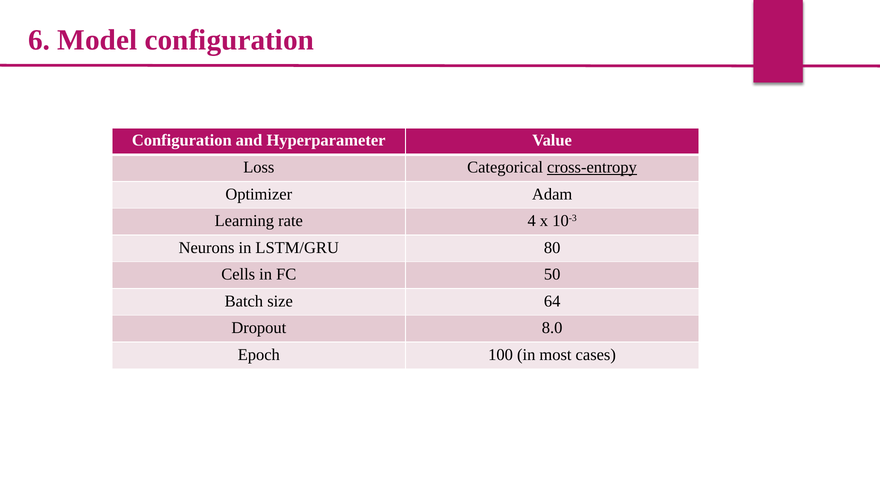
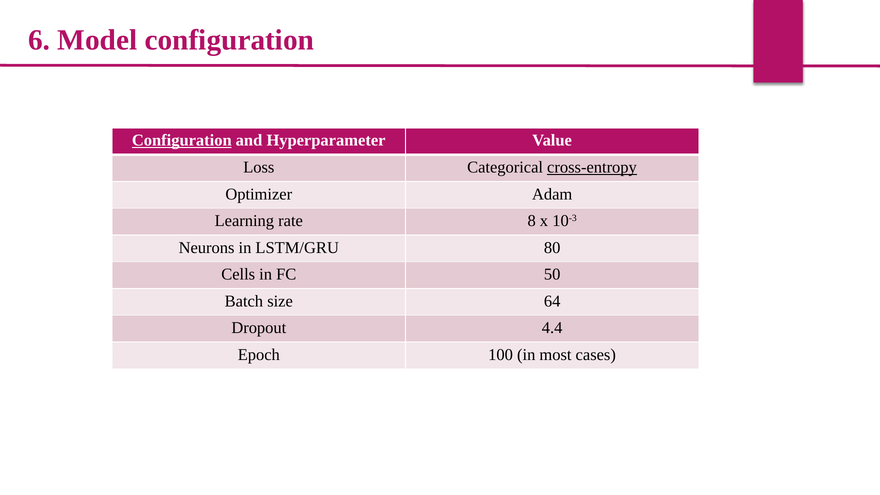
Configuration at (182, 141) underline: none -> present
4: 4 -> 8
8.0: 8.0 -> 4.4
